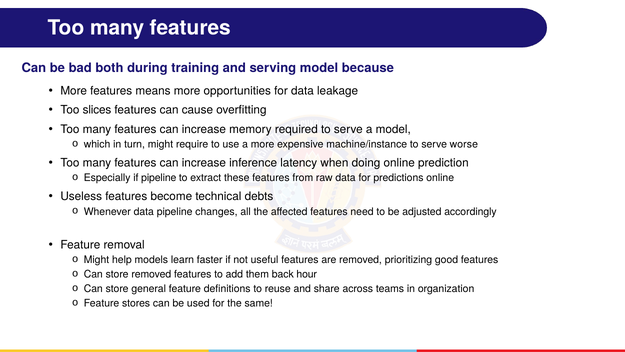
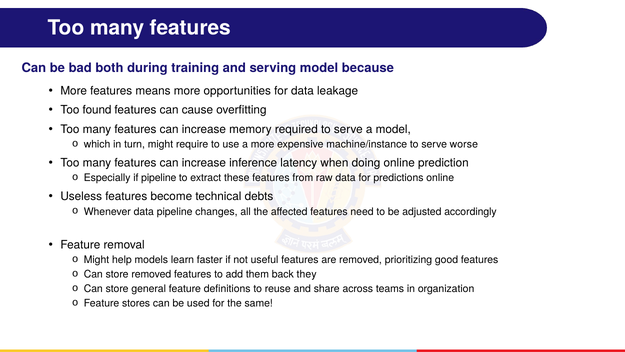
slices: slices -> found
hour: hour -> they
